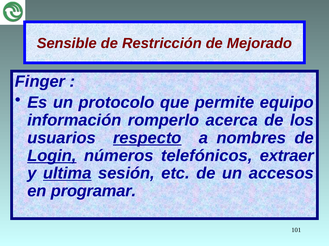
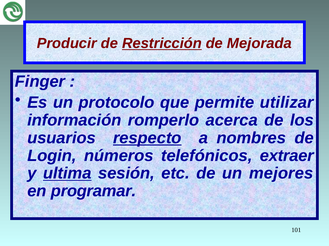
Sensible: Sensible -> Producir
Restricción underline: none -> present
Mejorado: Mejorado -> Mejorada
equipo: equipo -> utilizar
Login underline: present -> none
accesos: accesos -> mejores
